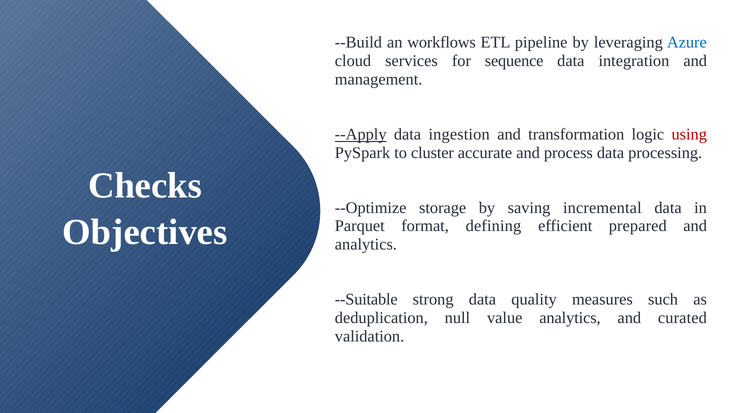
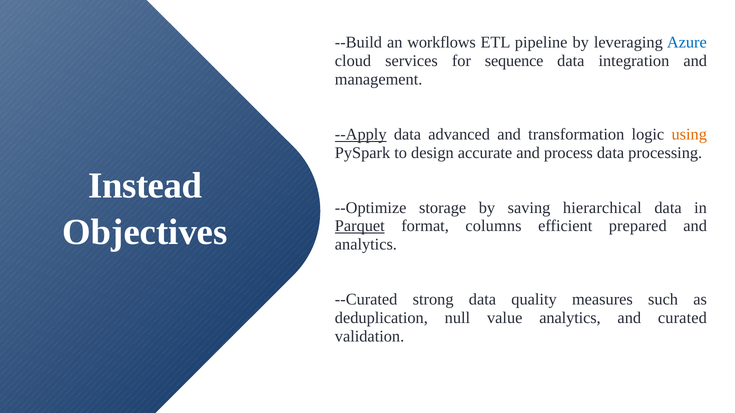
ingestion: ingestion -> advanced
using colour: red -> orange
cluster: cluster -> design
Checks: Checks -> Instead
incremental: incremental -> hierarchical
Parquet underline: none -> present
defining: defining -> columns
--Suitable: --Suitable -> --Curated
